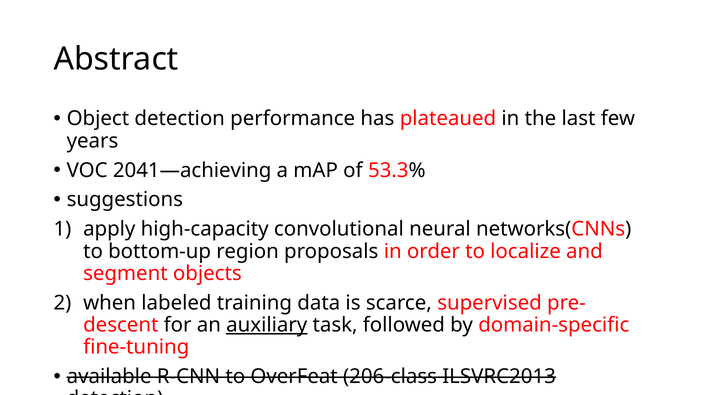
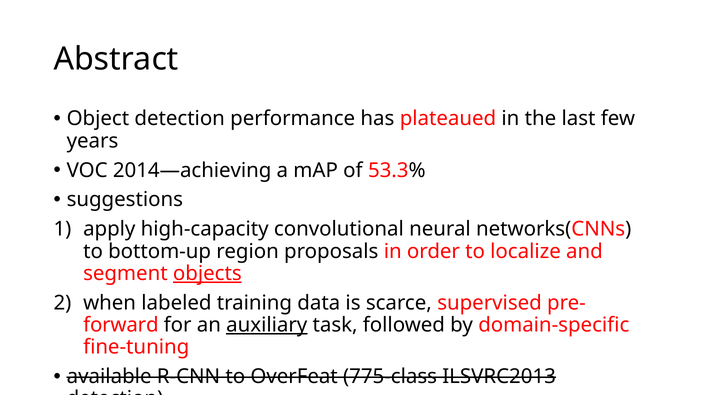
2041—achieving: 2041—achieving -> 2014—achieving
objects underline: none -> present
descent: descent -> forward
206-class: 206-class -> 775-class
